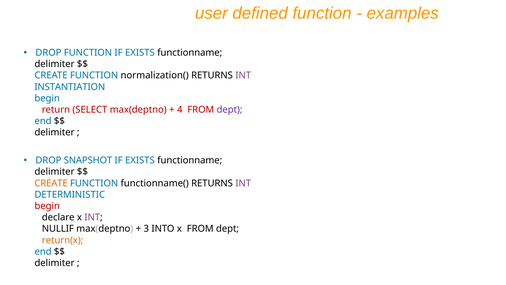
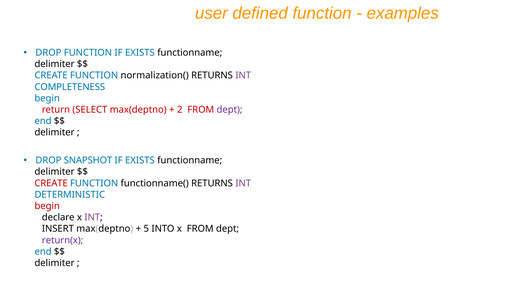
INSTANTIATION: INSTANTIATION -> COMPLETENESS
4: 4 -> 2
CREATE at (51, 183) colour: orange -> red
NULLIF: NULLIF -> INSERT
3: 3 -> 5
return(x colour: orange -> purple
